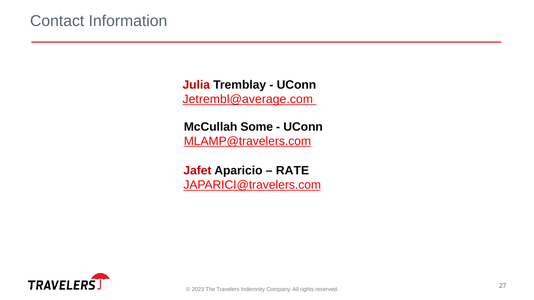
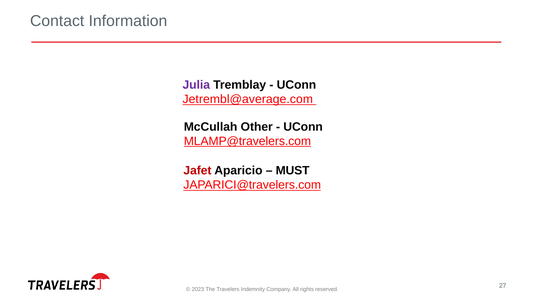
Julia colour: red -> purple
Some: Some -> Other
RATE: RATE -> MUST
